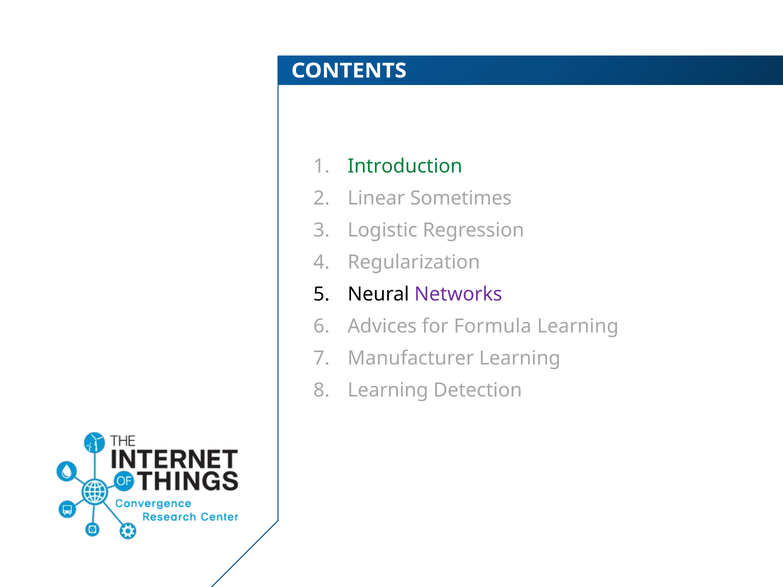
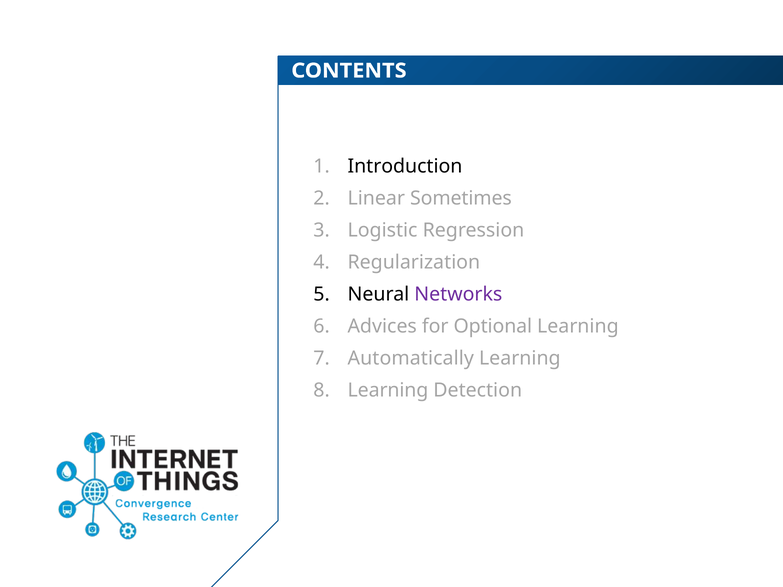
Introduction colour: green -> black
Formula: Formula -> Optional
Manufacturer: Manufacturer -> Automatically
